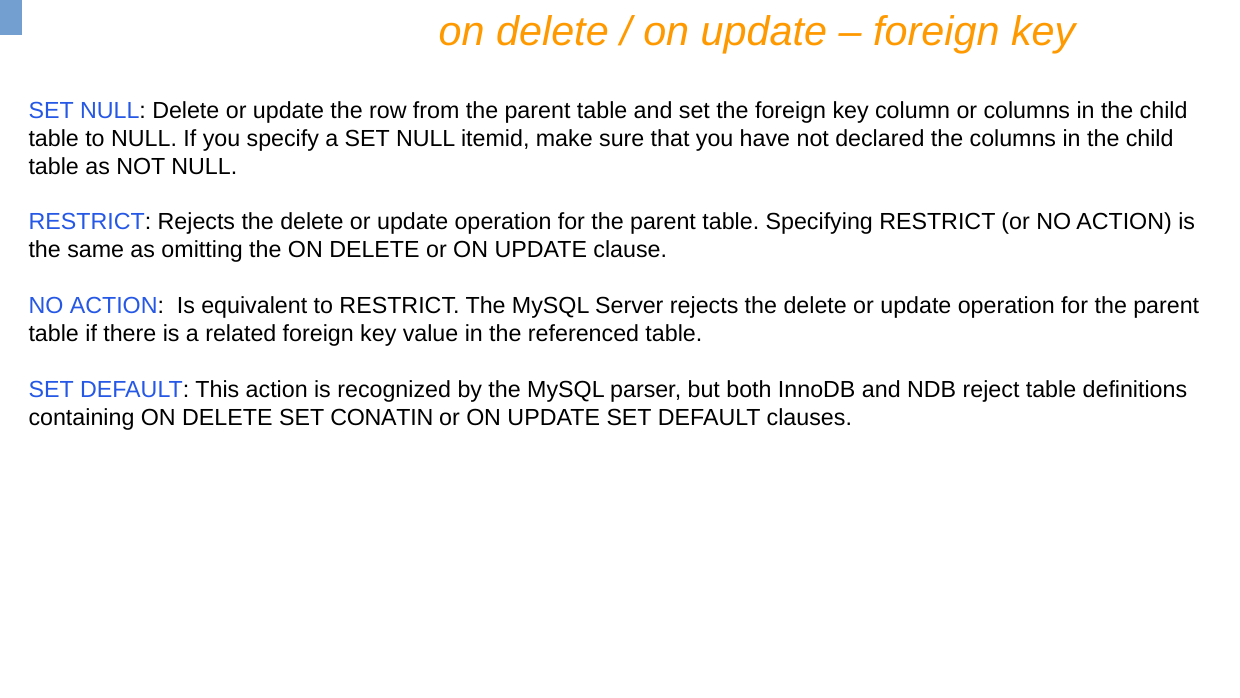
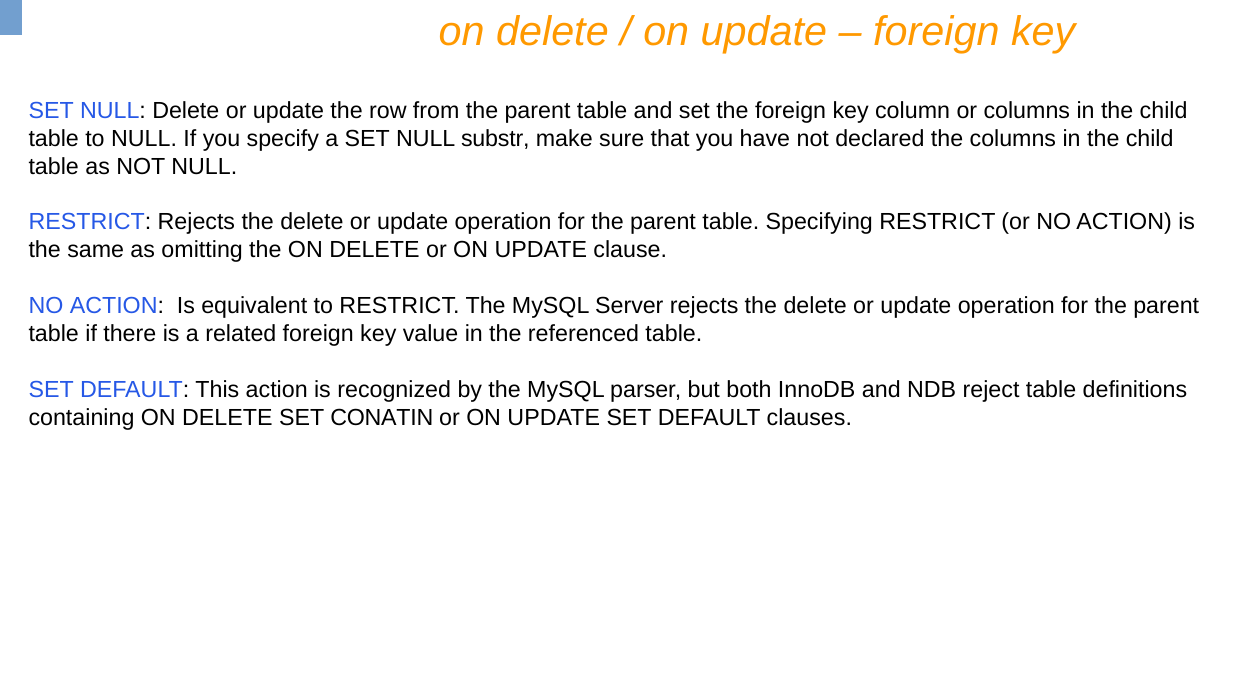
itemid: itemid -> substr
